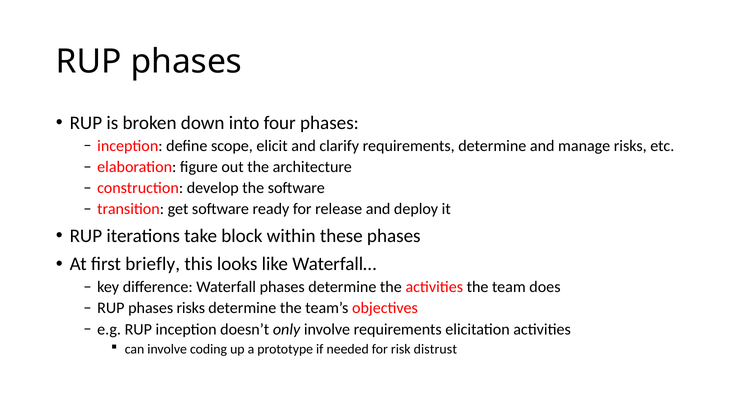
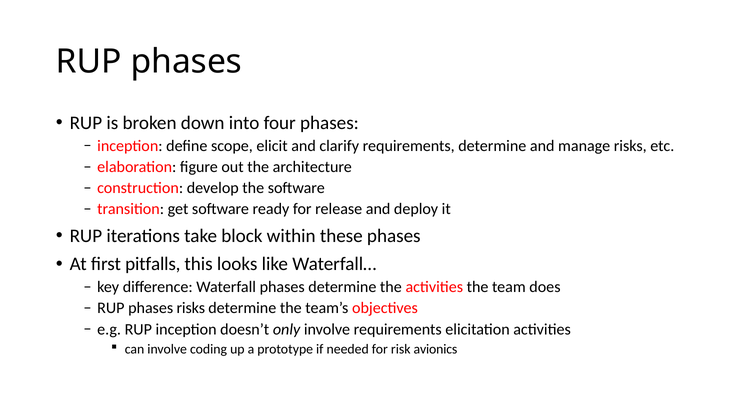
briefly: briefly -> pitfalls
distrust: distrust -> avionics
